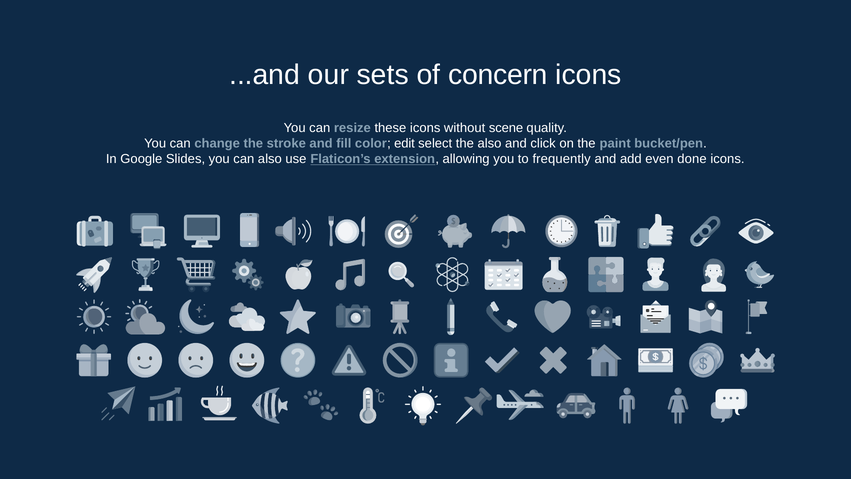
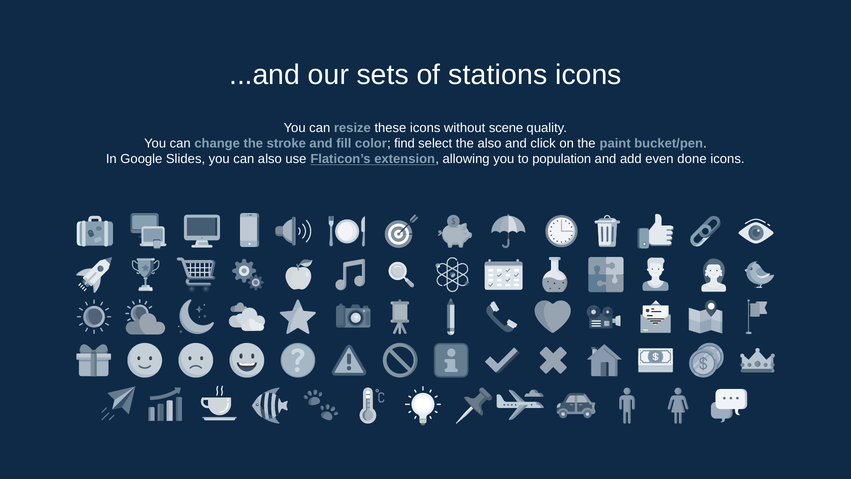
concern: concern -> stations
edit: edit -> find
frequently: frequently -> population
